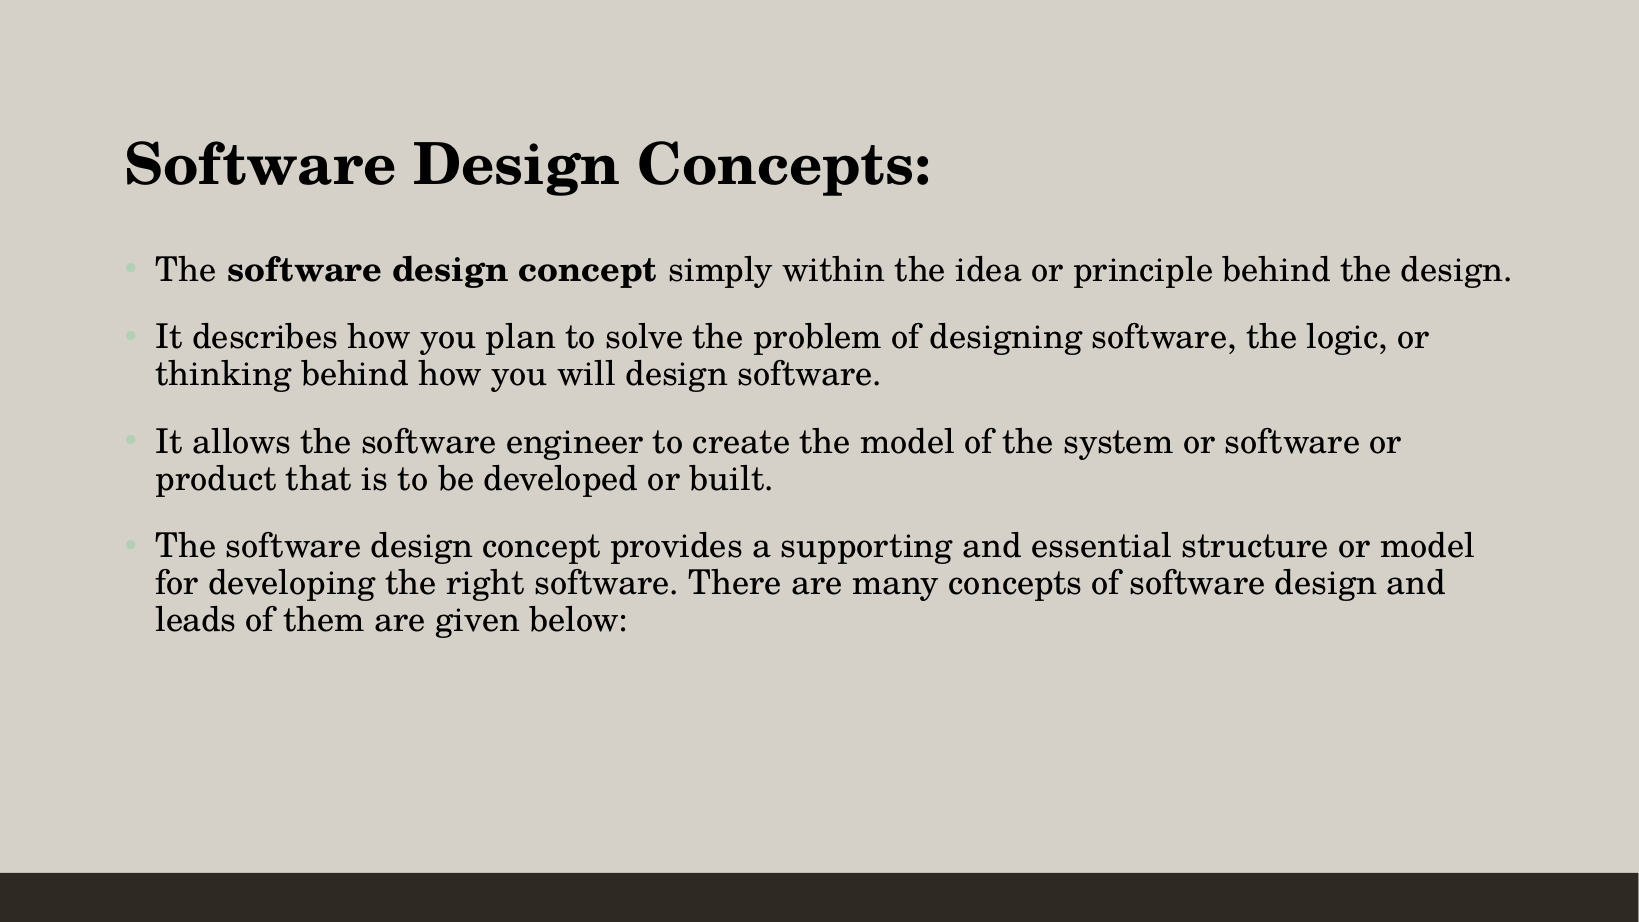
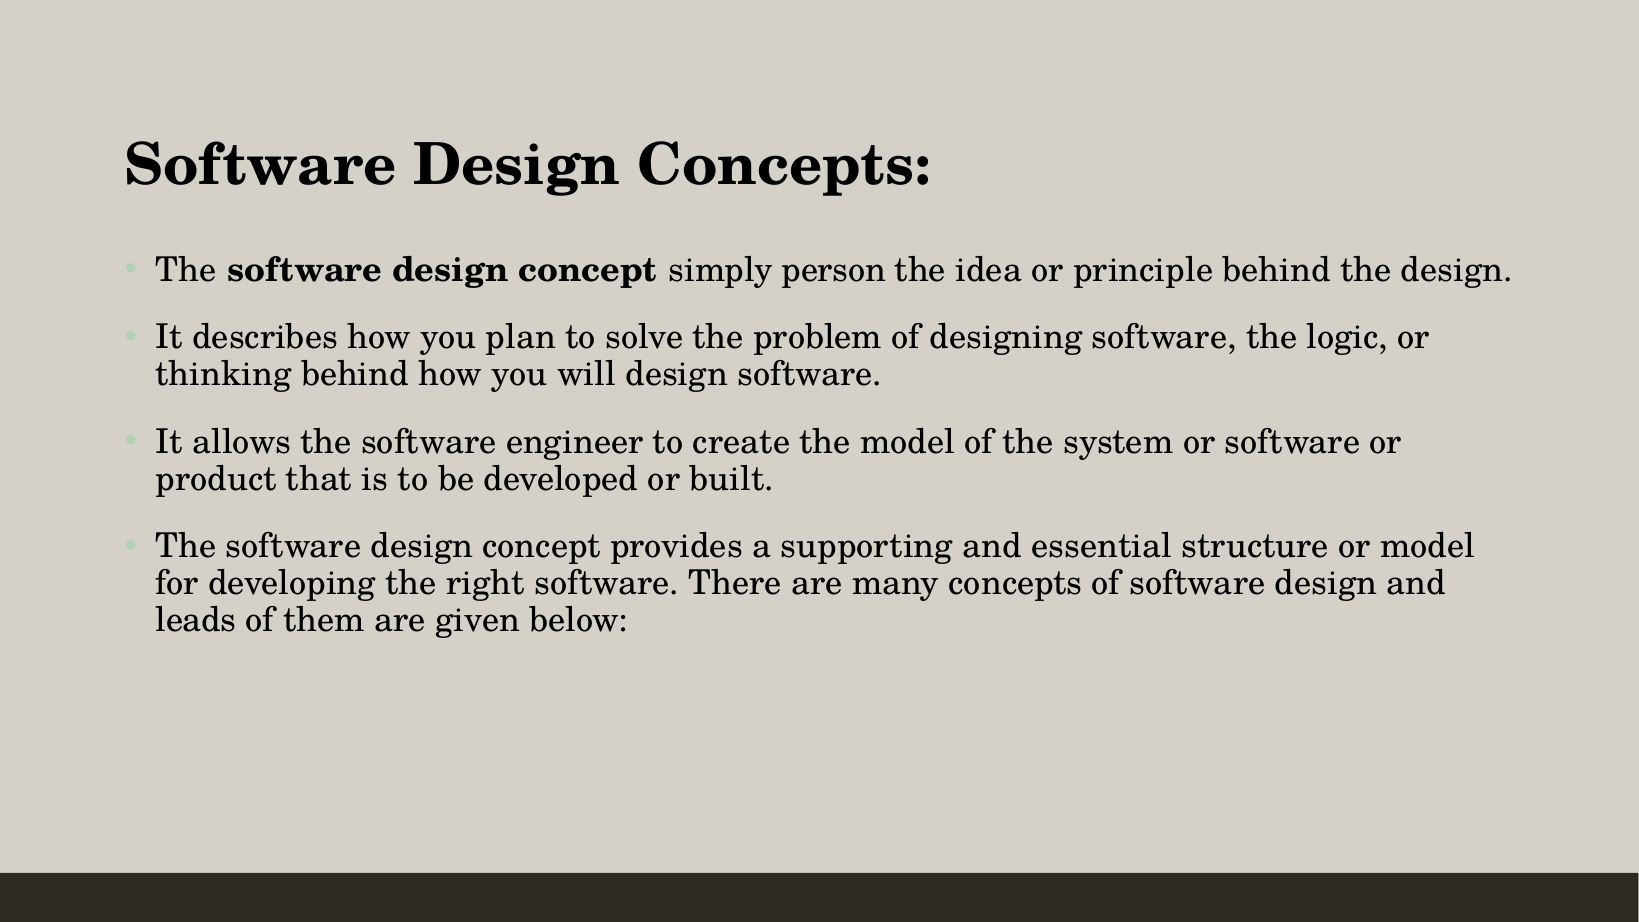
within: within -> person
